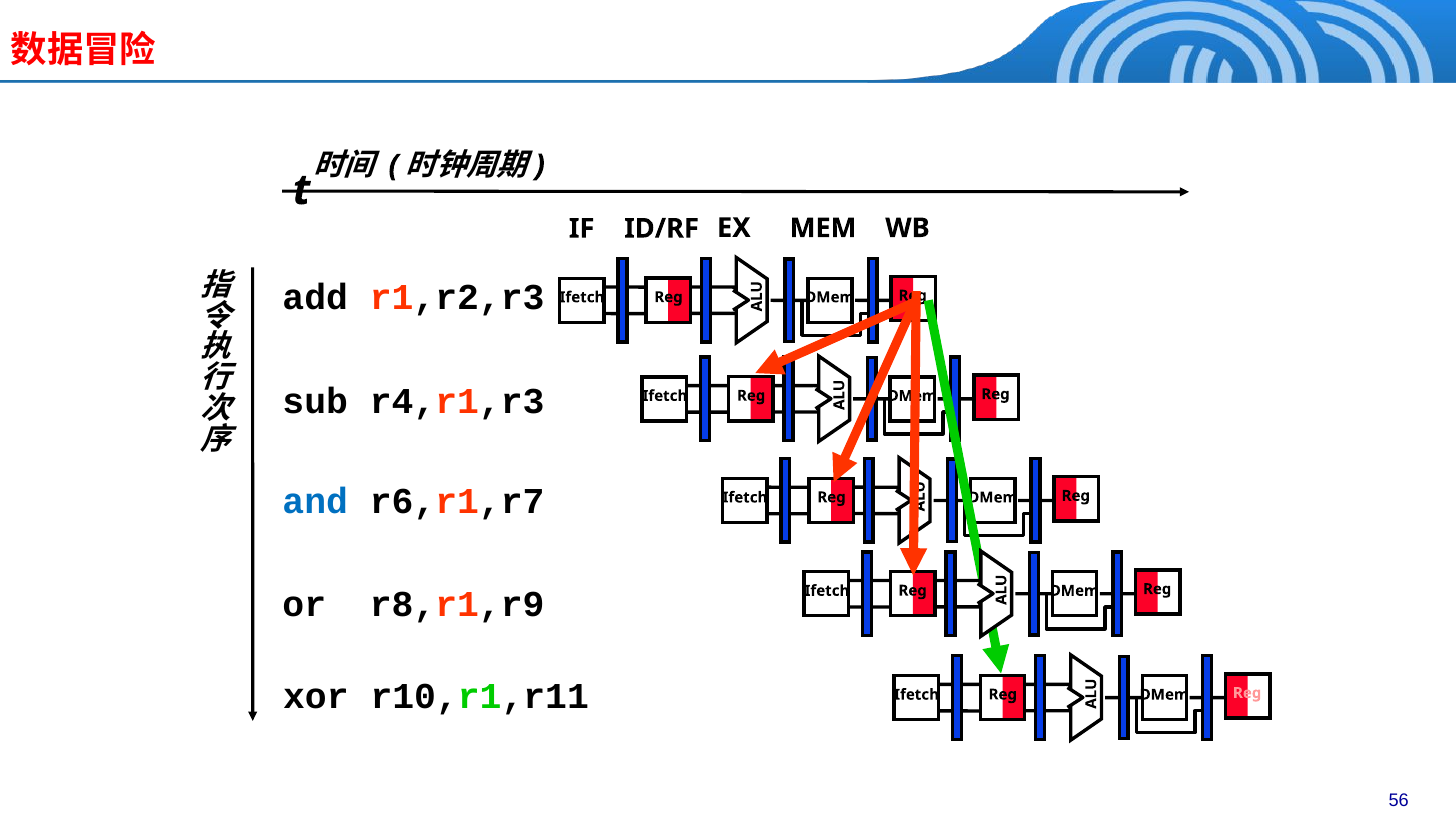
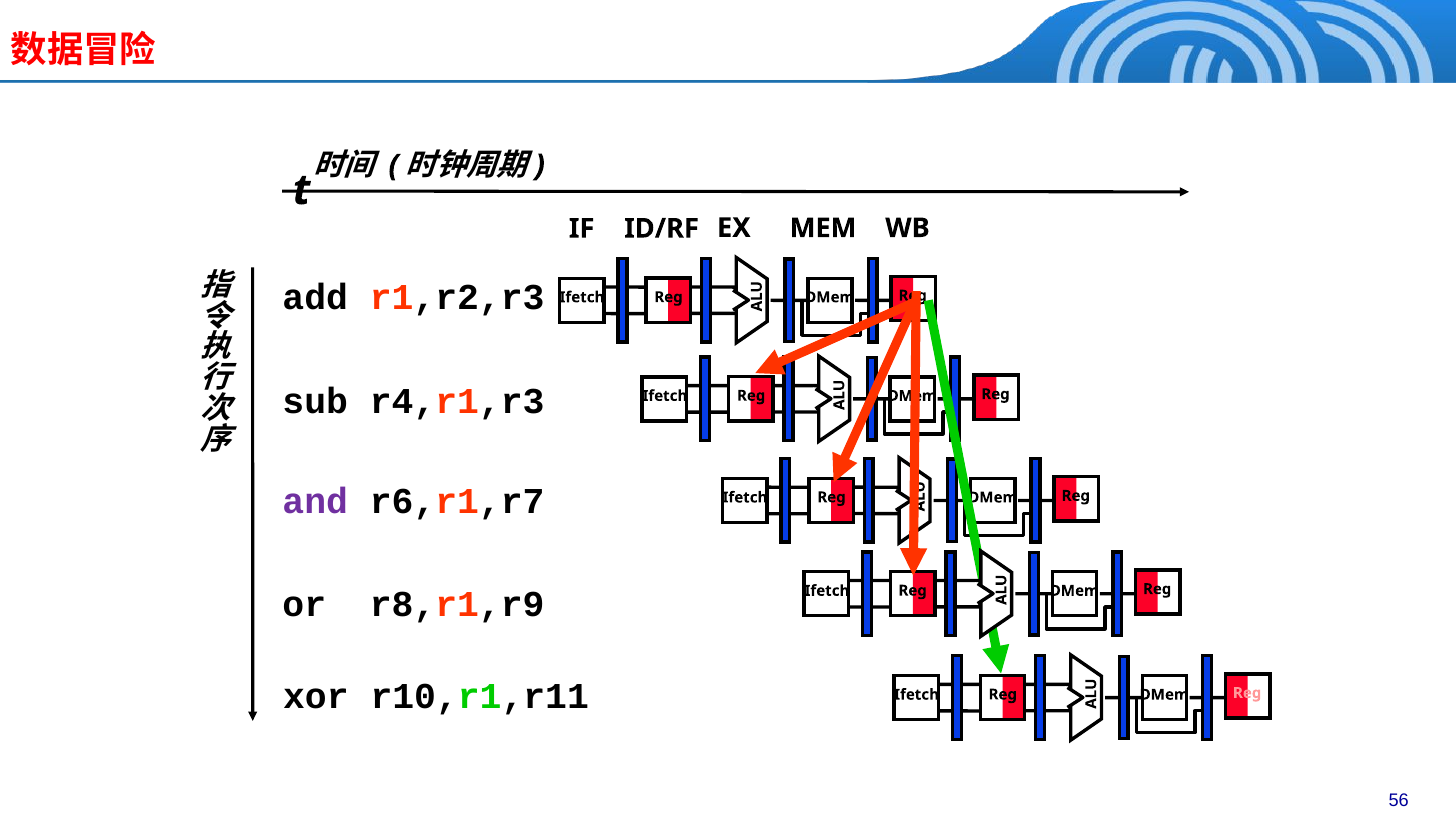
and colour: blue -> purple
